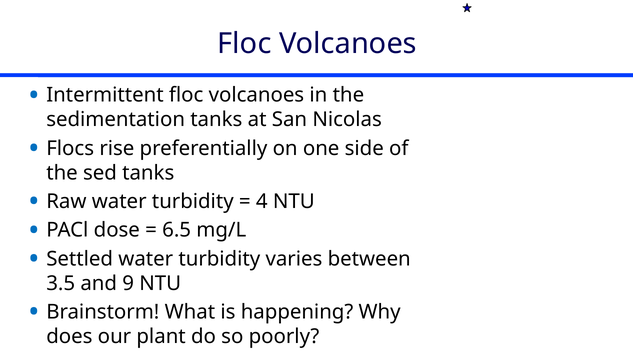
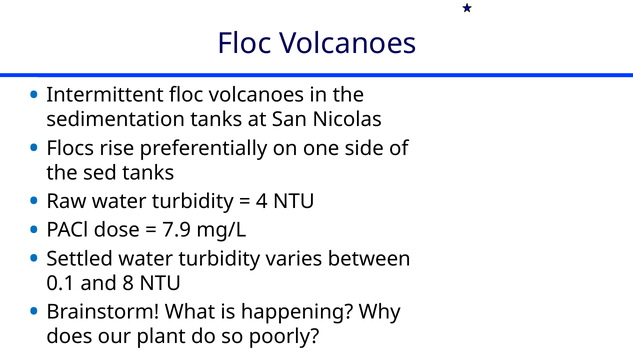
6.5: 6.5 -> 7.9
3.5: 3.5 -> 0.1
9: 9 -> 8
